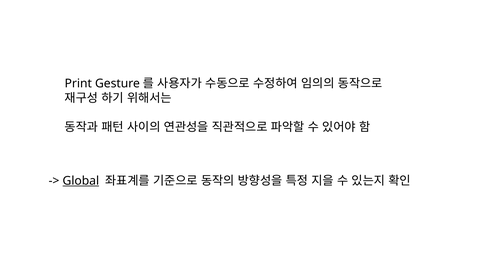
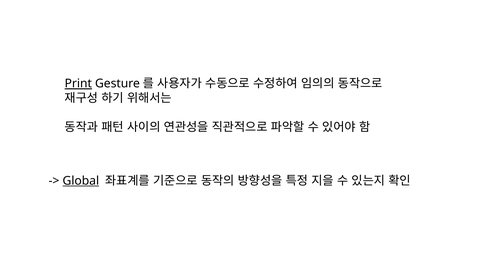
Print underline: none -> present
